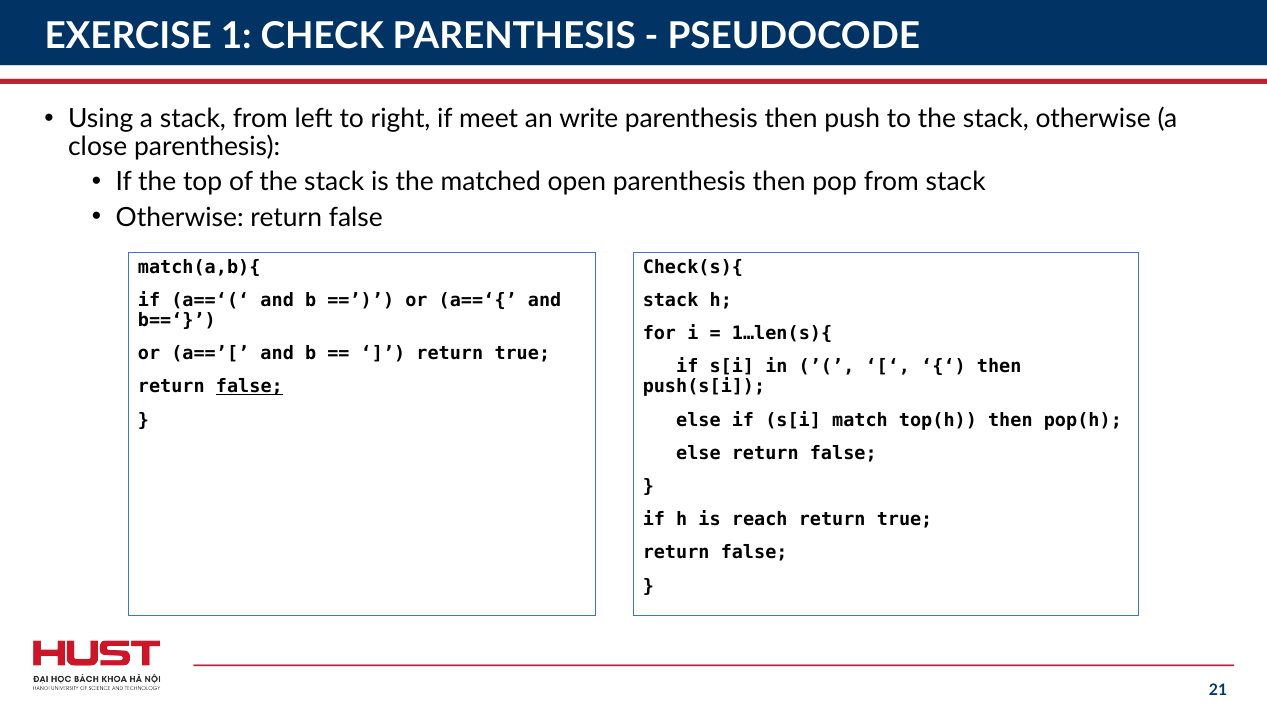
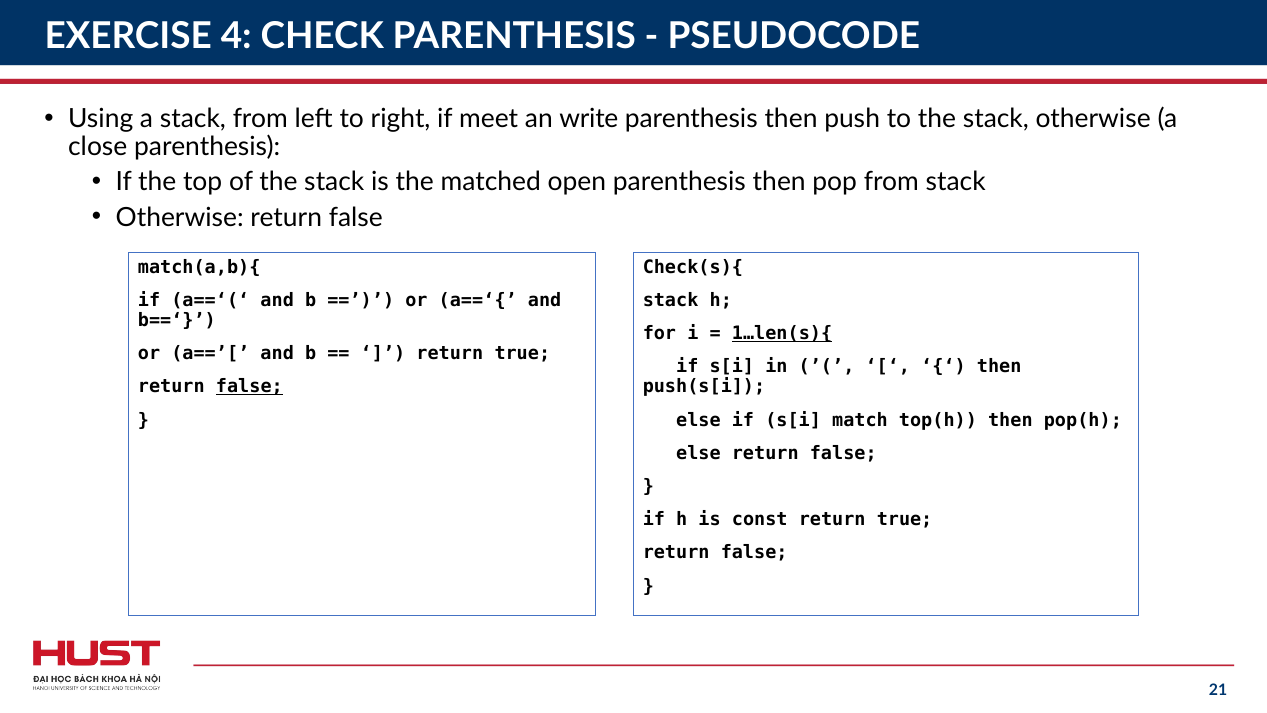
1: 1 -> 4
1…len(s){ underline: none -> present
reach: reach -> const
